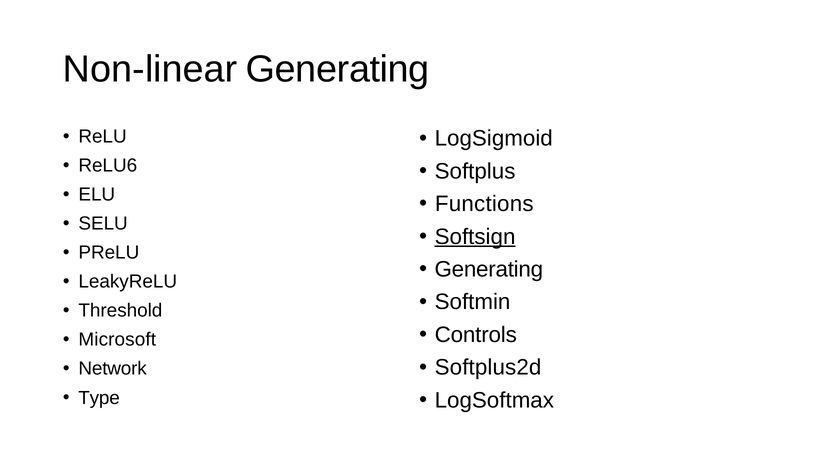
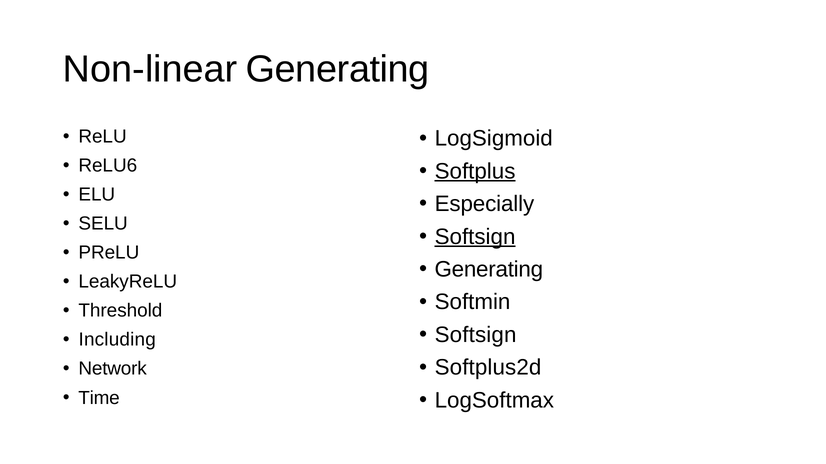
Softplus underline: none -> present
Functions: Functions -> Especially
Controls at (476, 335): Controls -> Softsign
Microsoft: Microsoft -> Including
Type: Type -> Time
